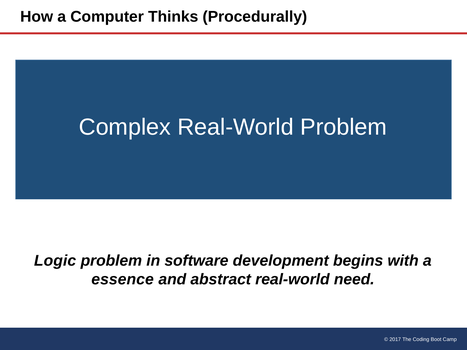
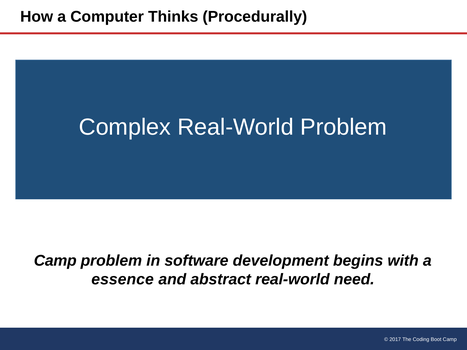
Logic at (55, 261): Logic -> Camp
